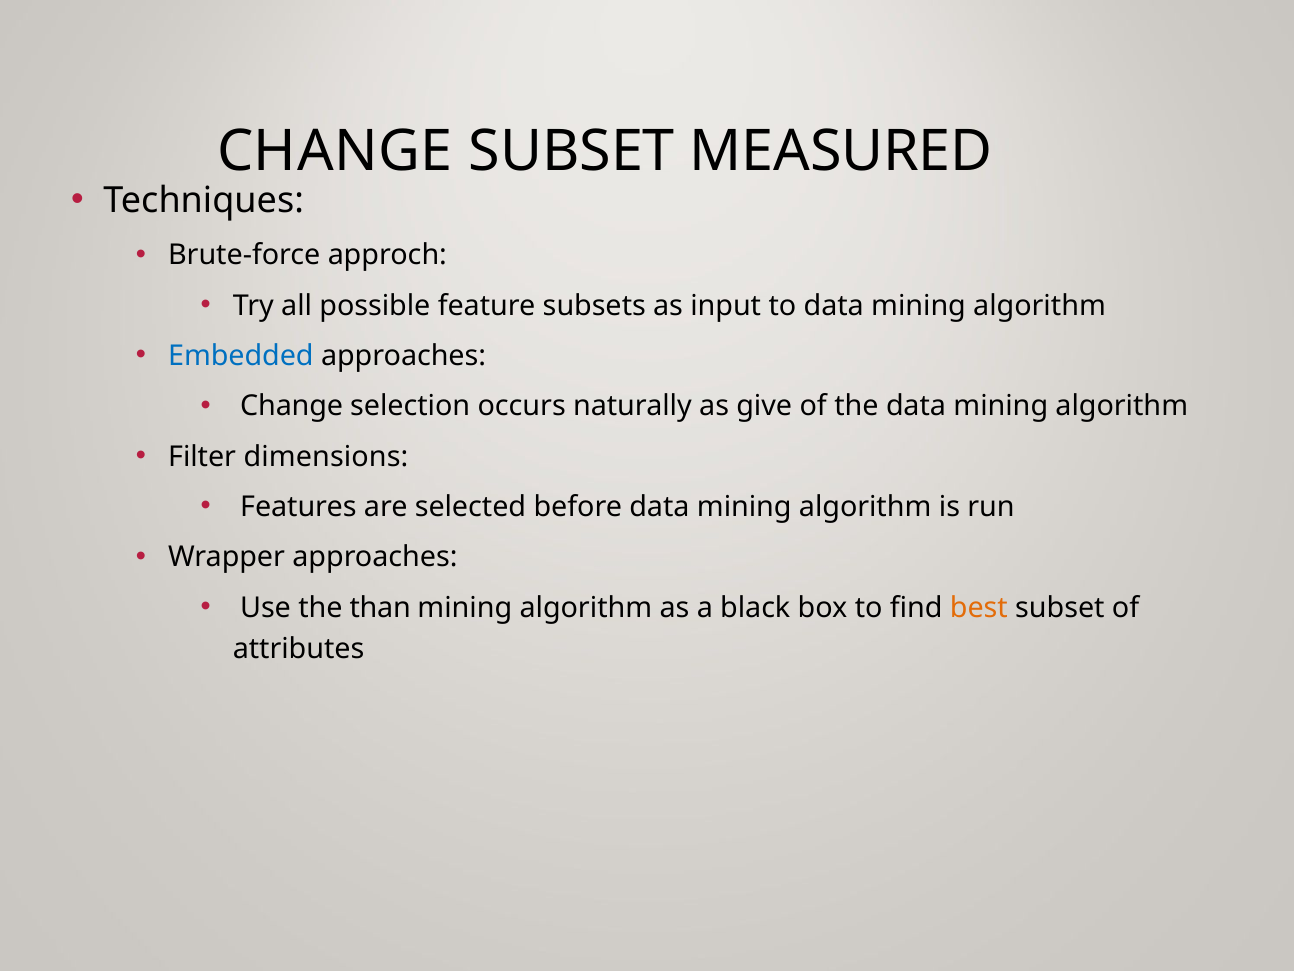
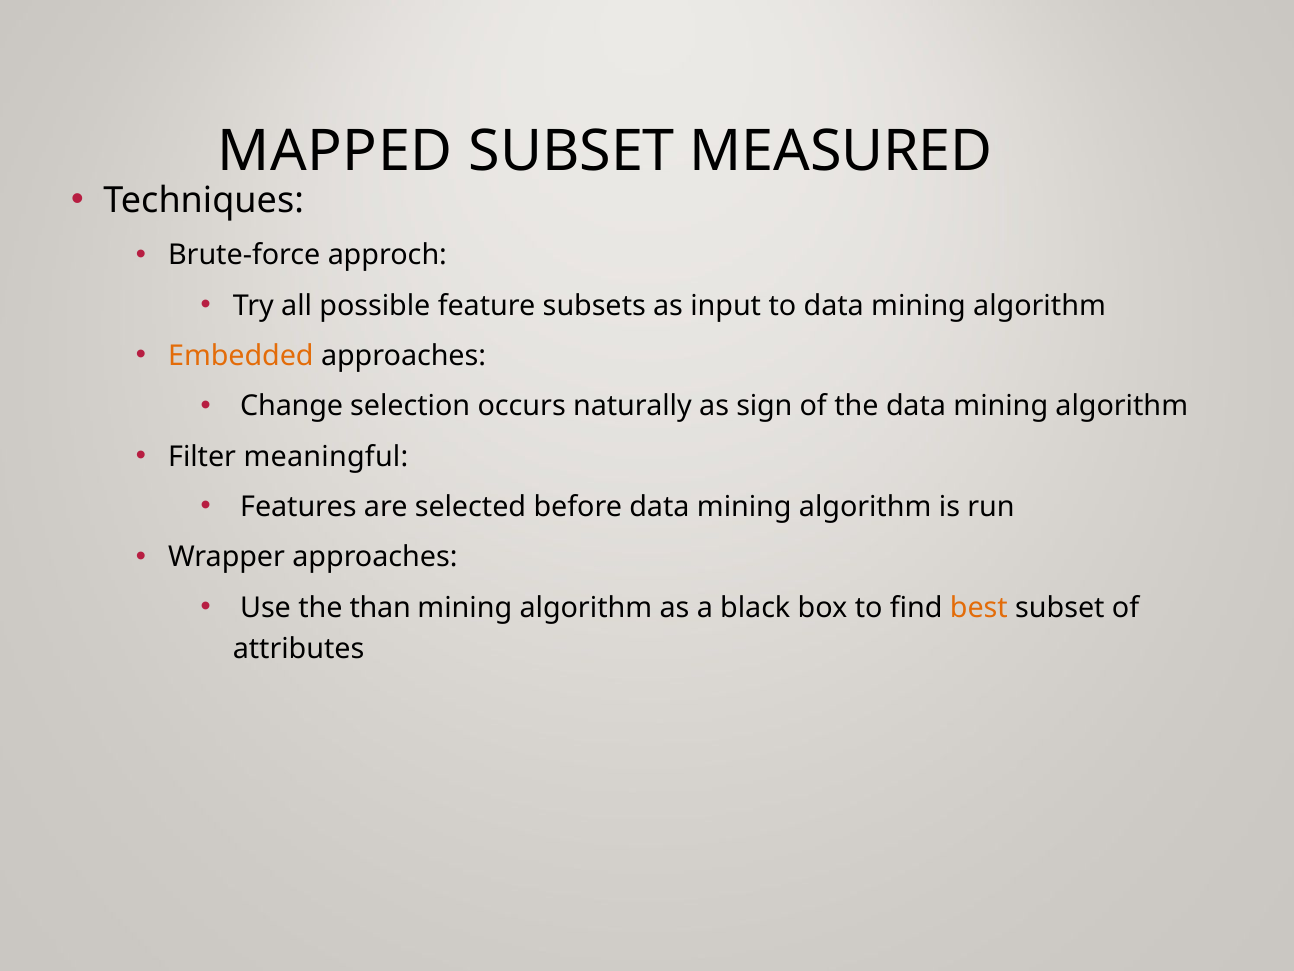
CHANGE at (335, 151): CHANGE -> MAPPED
Embedded colour: blue -> orange
give: give -> sign
dimensions: dimensions -> meaningful
